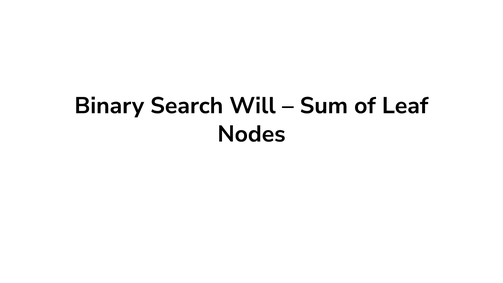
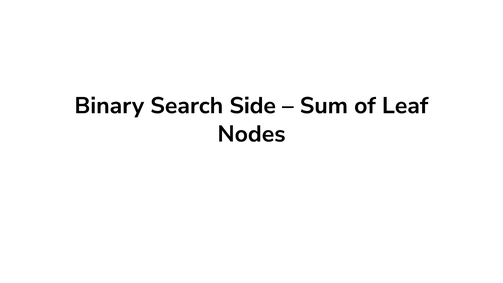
Will: Will -> Side
